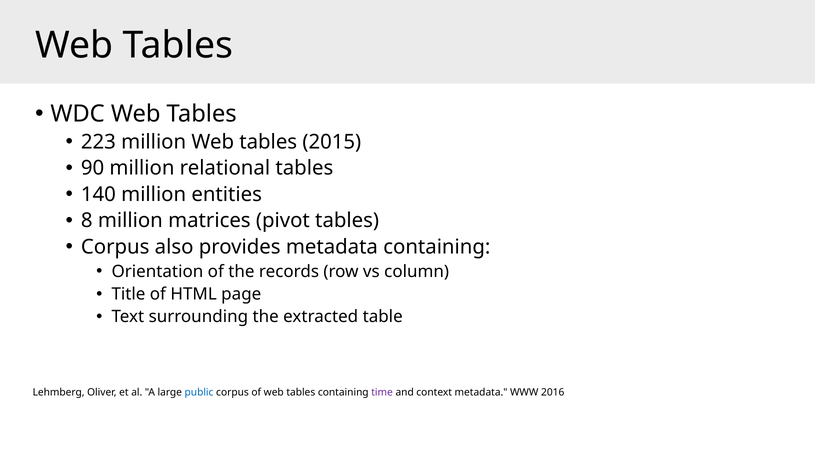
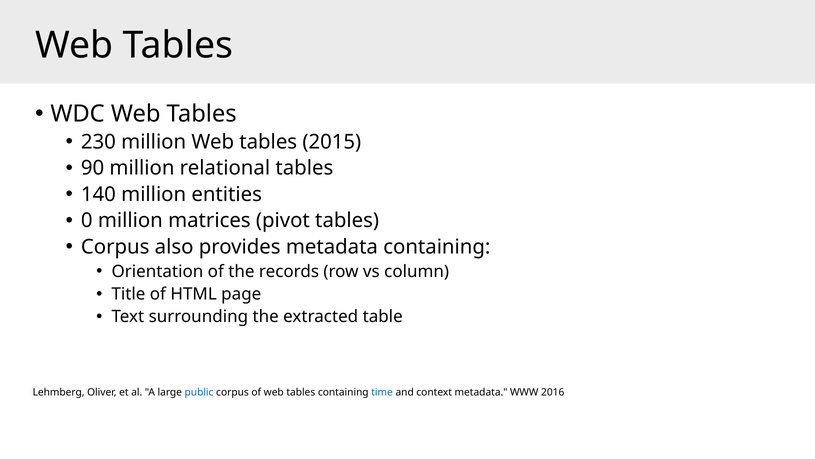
223: 223 -> 230
8: 8 -> 0
time colour: purple -> blue
